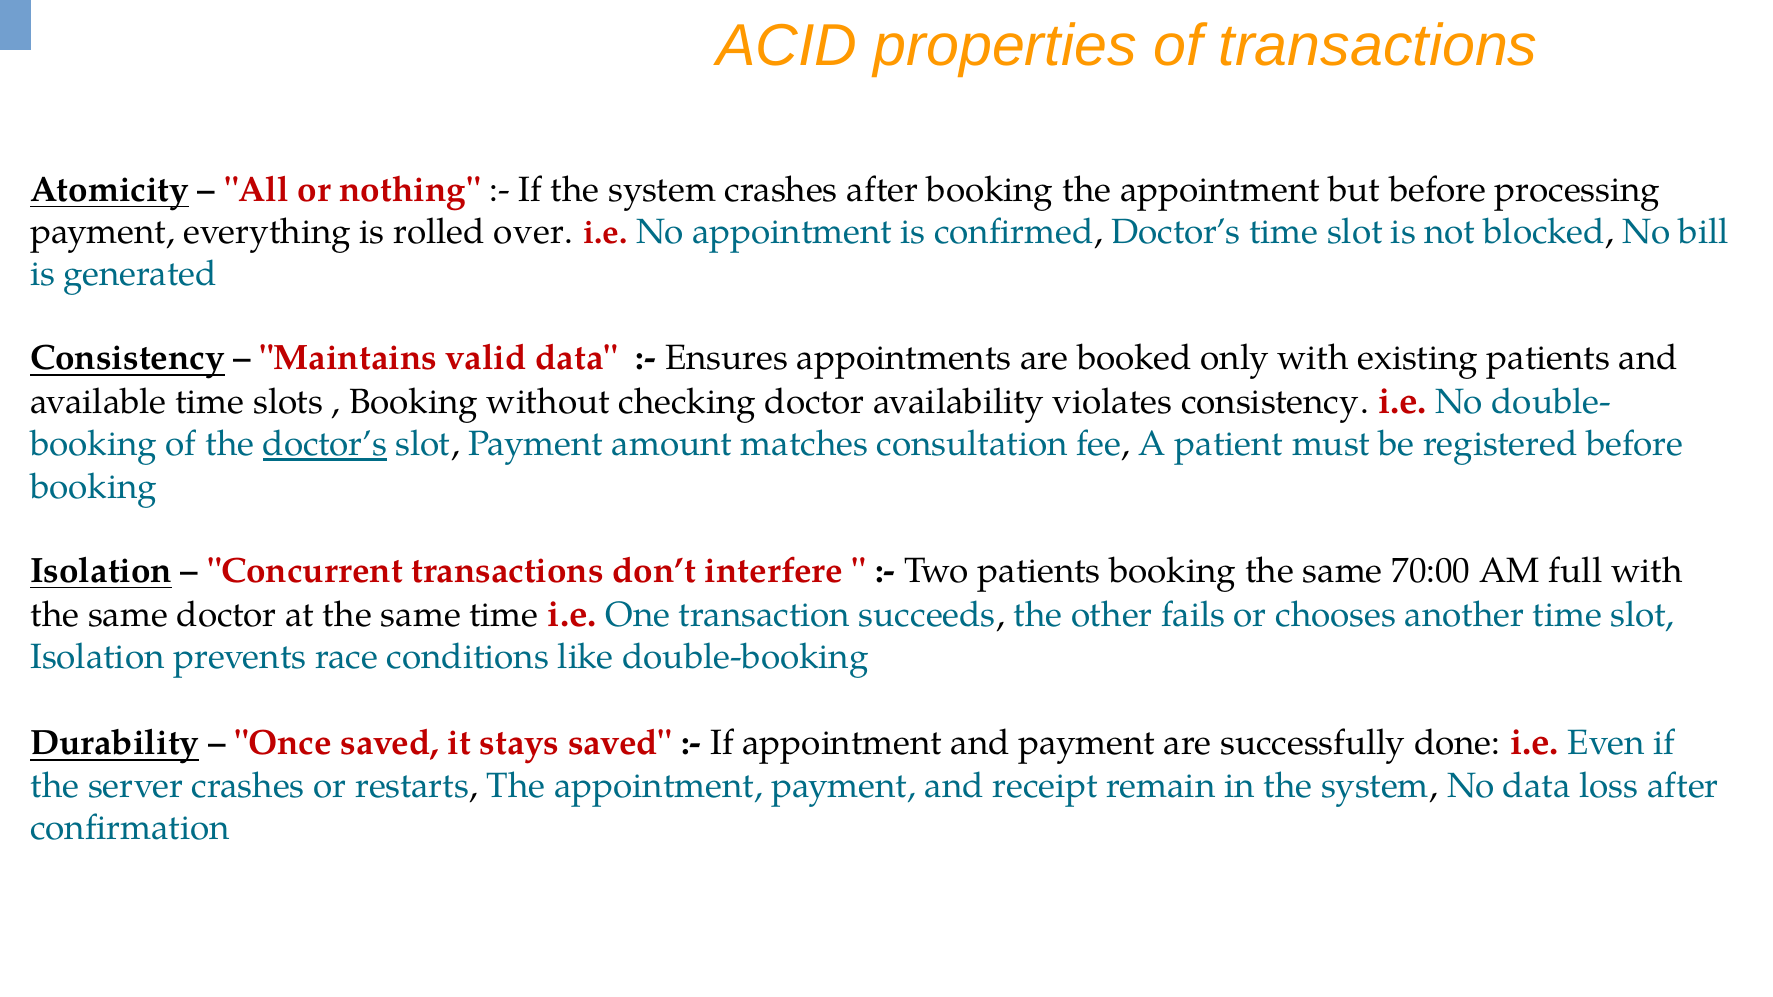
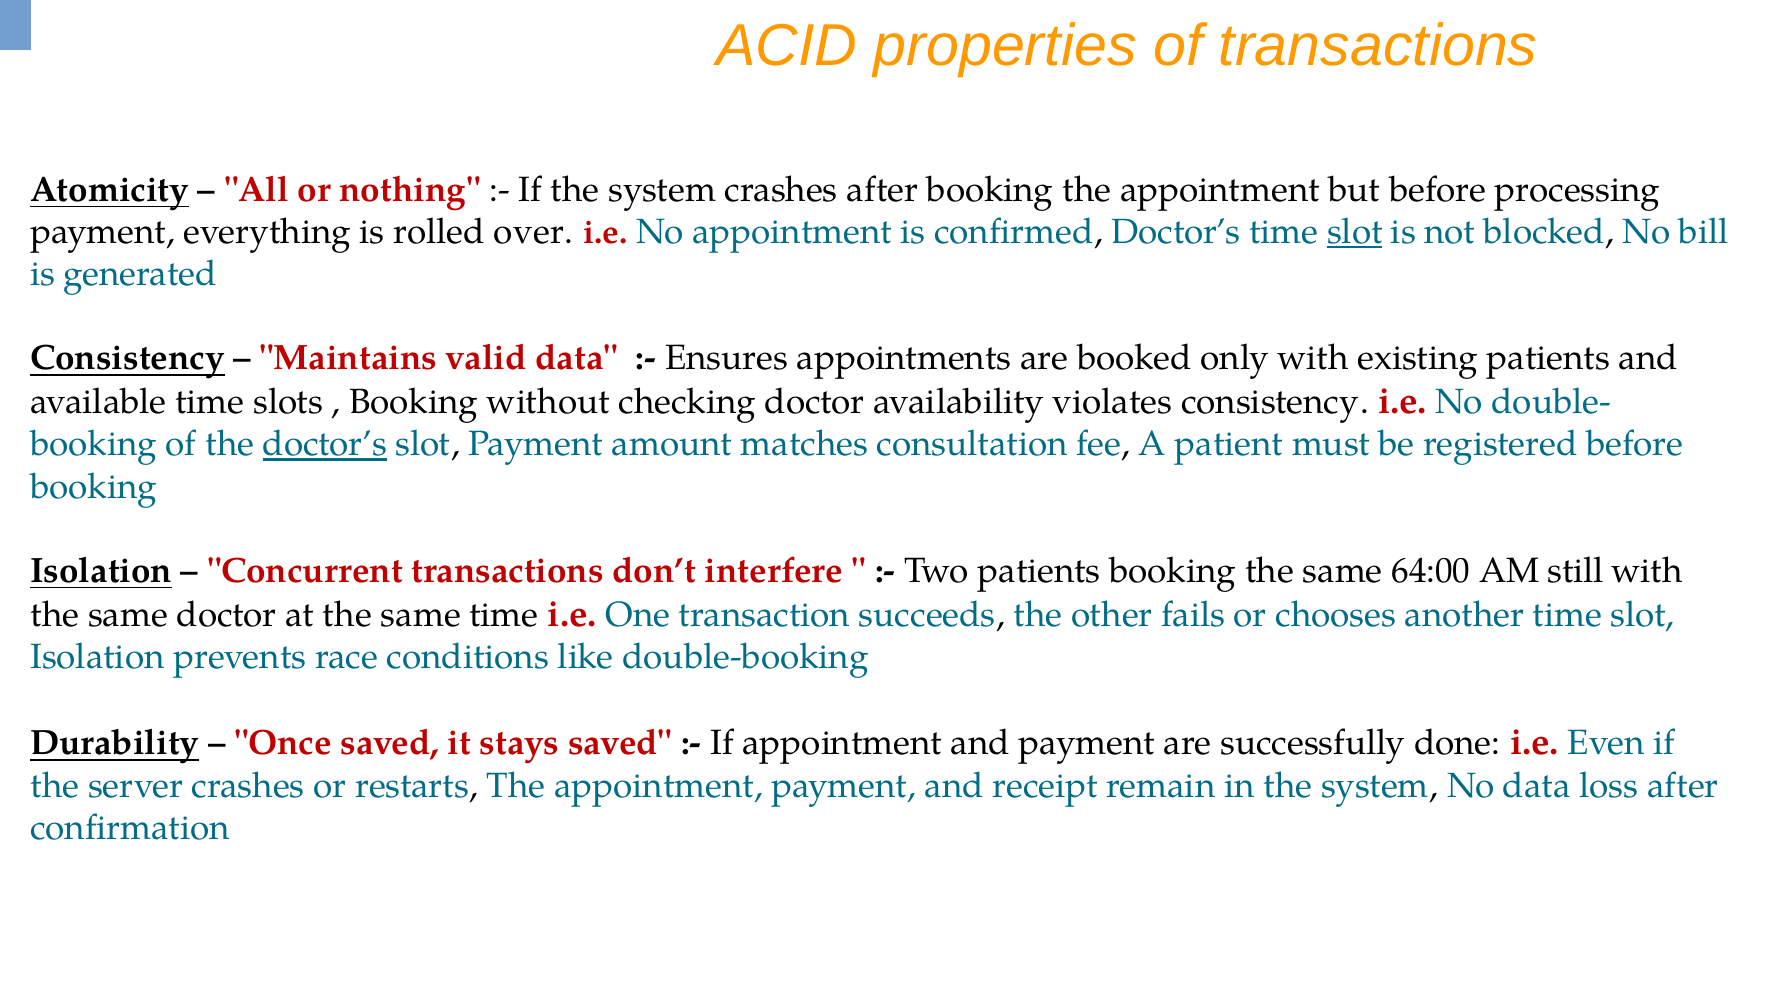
slot at (1355, 232) underline: none -> present
70:00: 70:00 -> 64:00
full: full -> still
